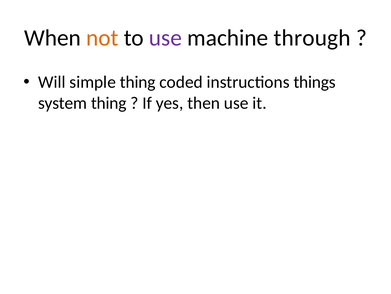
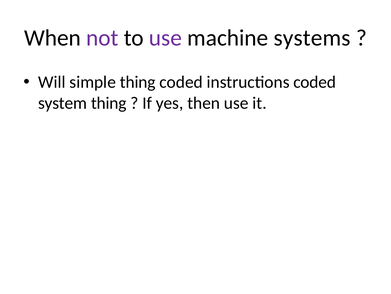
not colour: orange -> purple
through: through -> systems
instructions things: things -> coded
